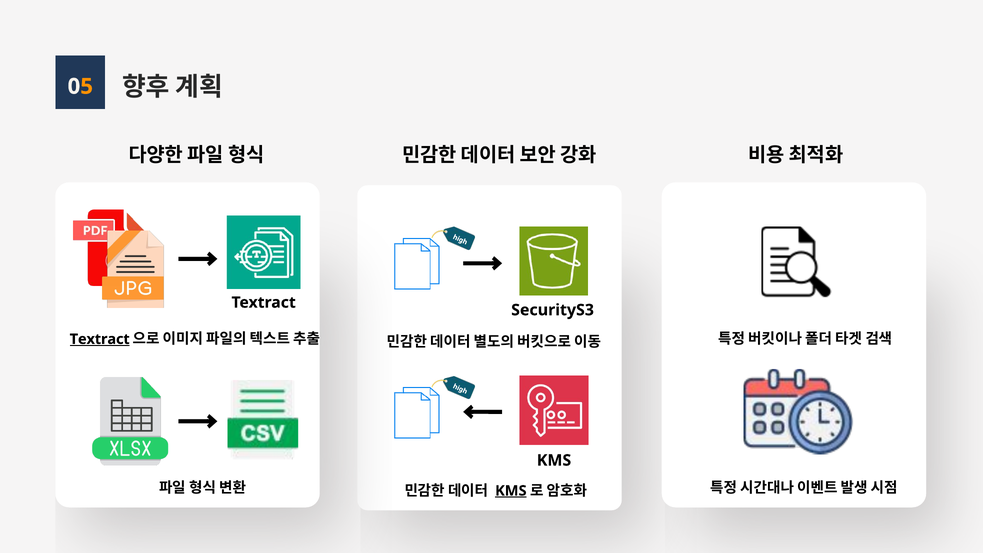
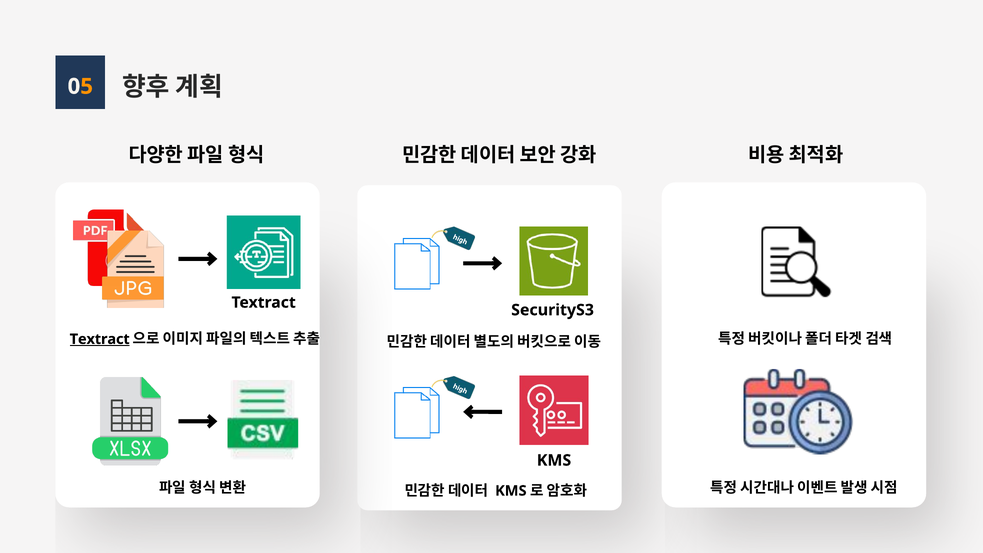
KMS at (511, 491) underline: present -> none
